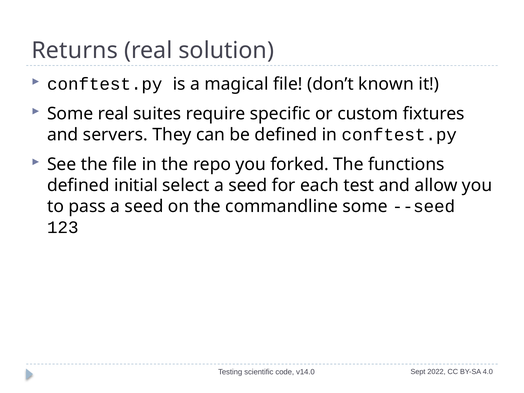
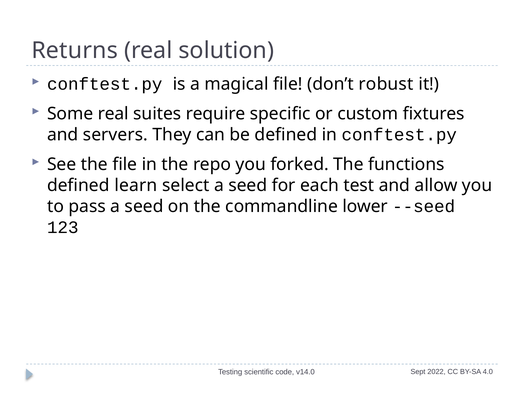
known: known -> robust
initial: initial -> learn
commandline some: some -> lower
